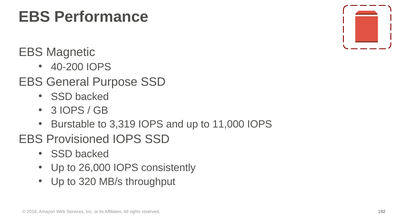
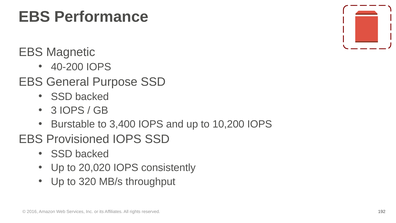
3,319: 3,319 -> 3,400
11,000: 11,000 -> 10,200
26,000: 26,000 -> 20,020
